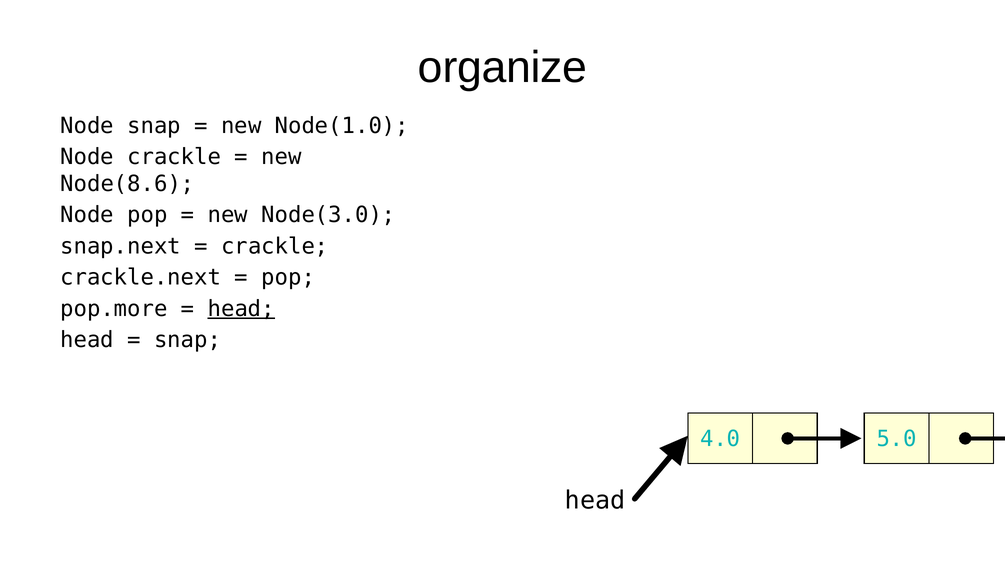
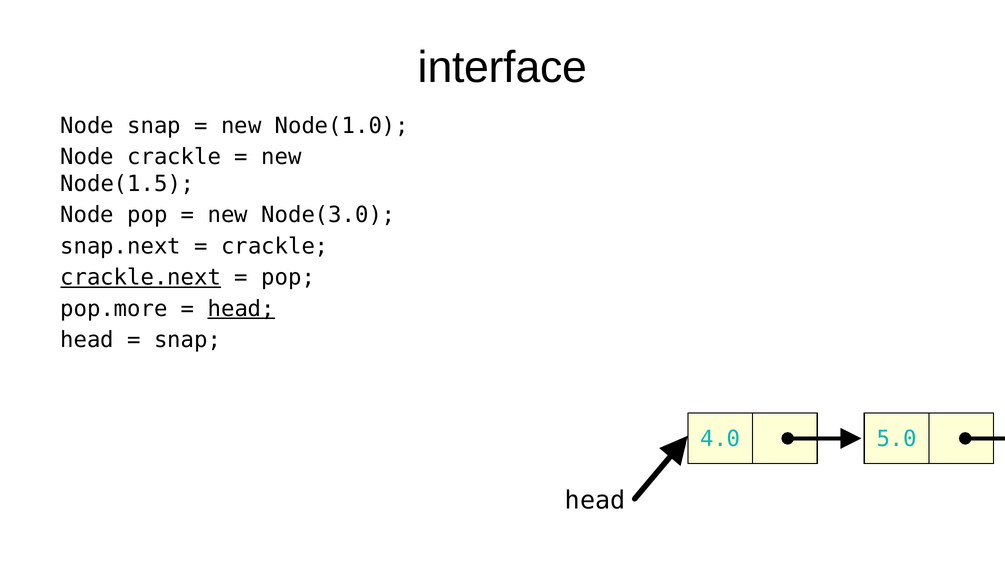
organize: organize -> interface
Node(8.6: Node(8.6 -> Node(1.5
crackle.next underline: none -> present
